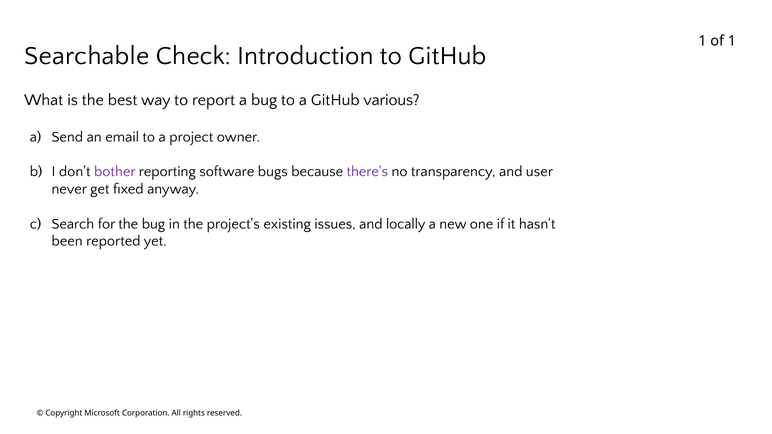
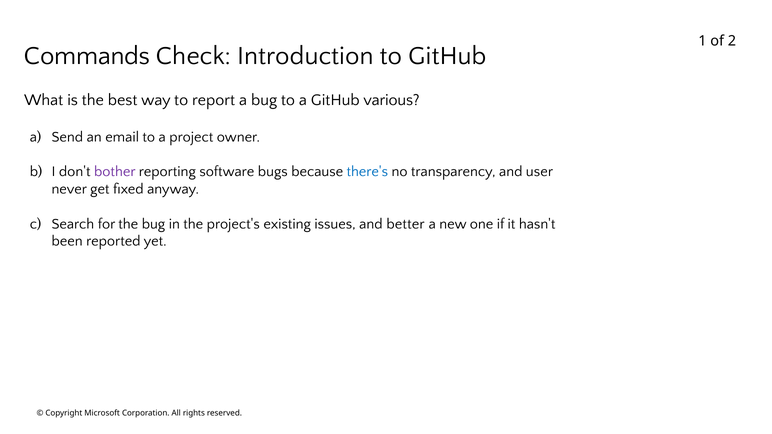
of 1: 1 -> 2
Searchable: Searchable -> Commands
there's colour: purple -> blue
locally: locally -> better
